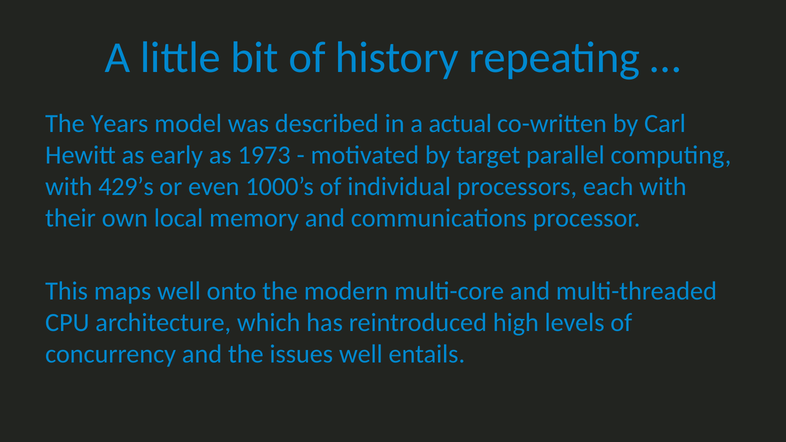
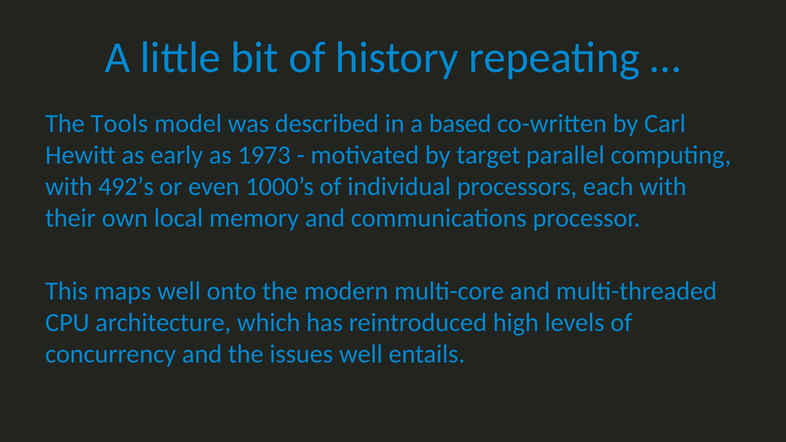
Years: Years -> Tools
actual: actual -> based
429’s: 429’s -> 492’s
